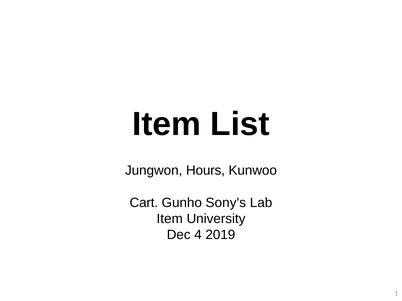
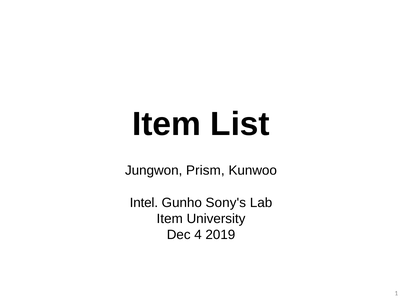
Hours: Hours -> Prism
Cart: Cart -> Intel
